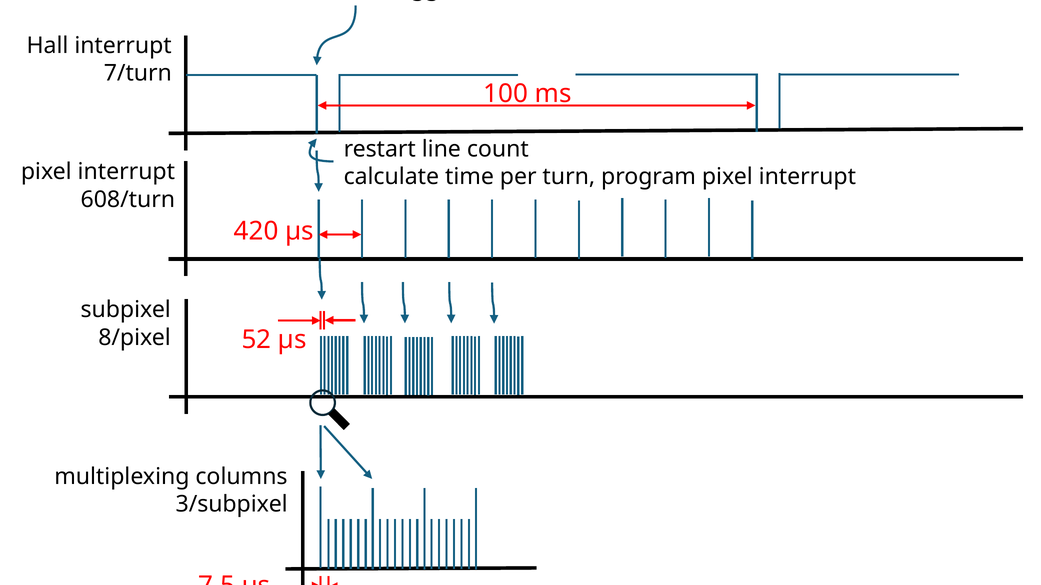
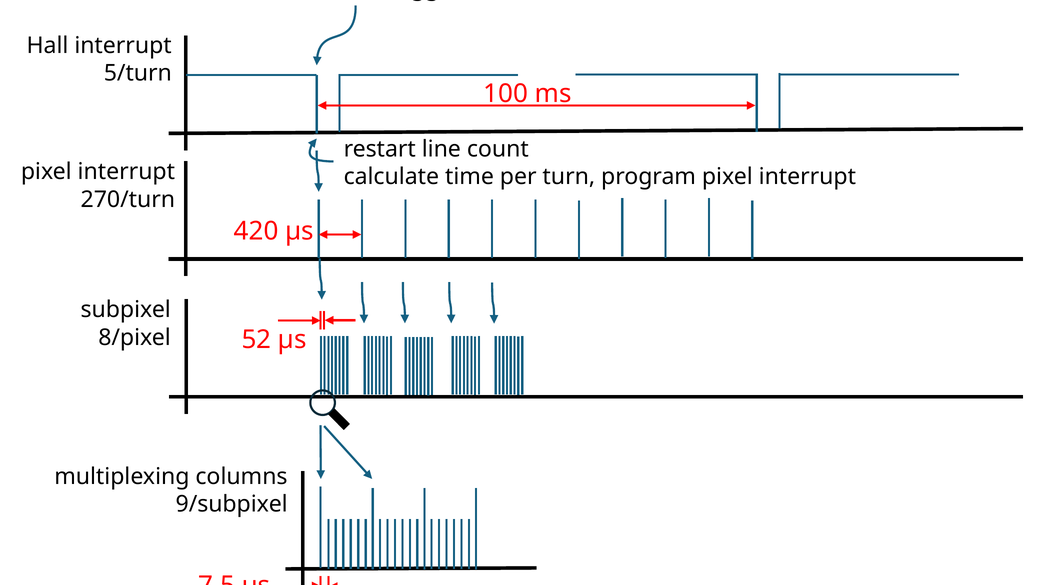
7/turn: 7/turn -> 5/turn
608/turn: 608/turn -> 270/turn
3/subpixel: 3/subpixel -> 9/subpixel
